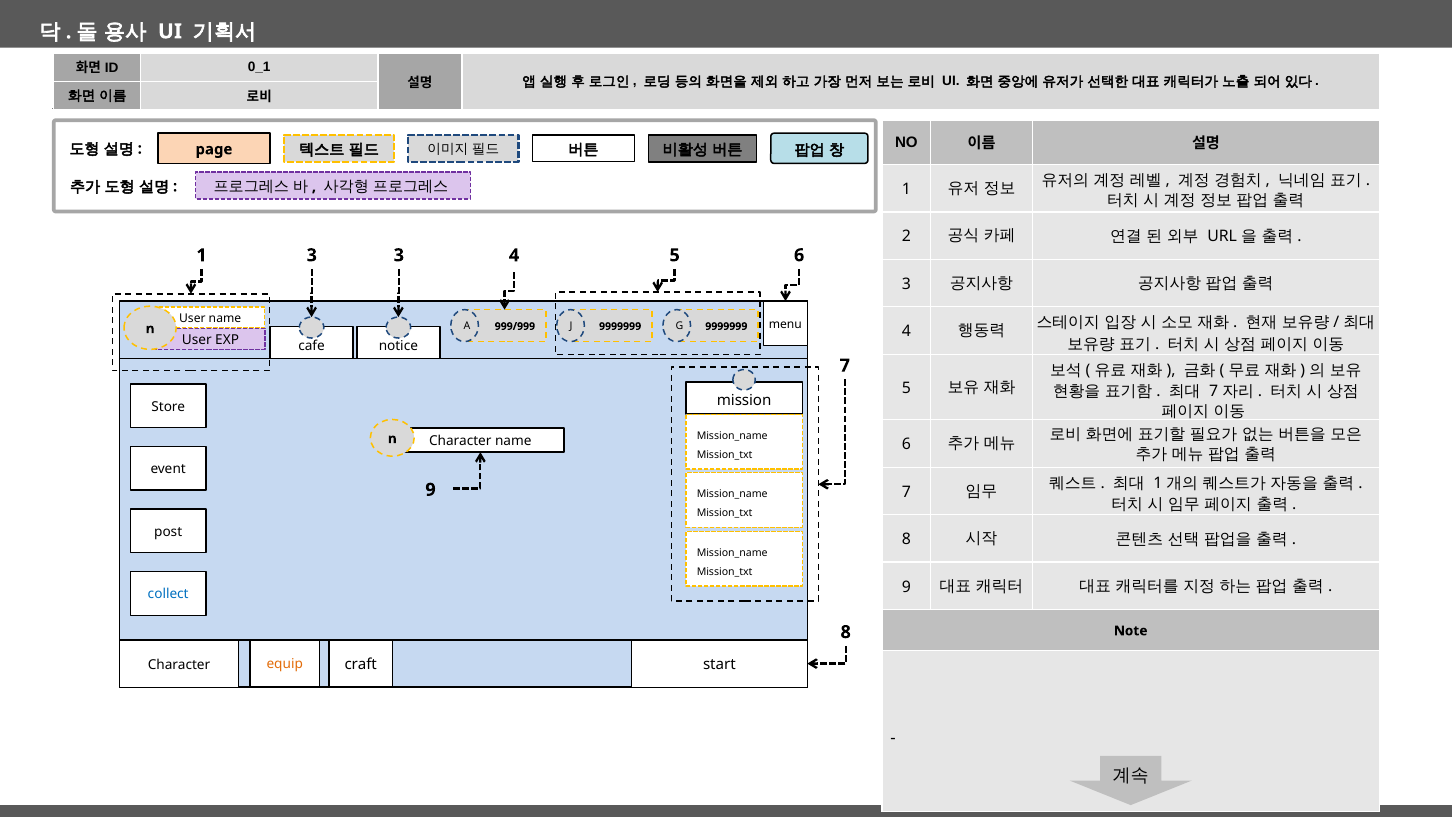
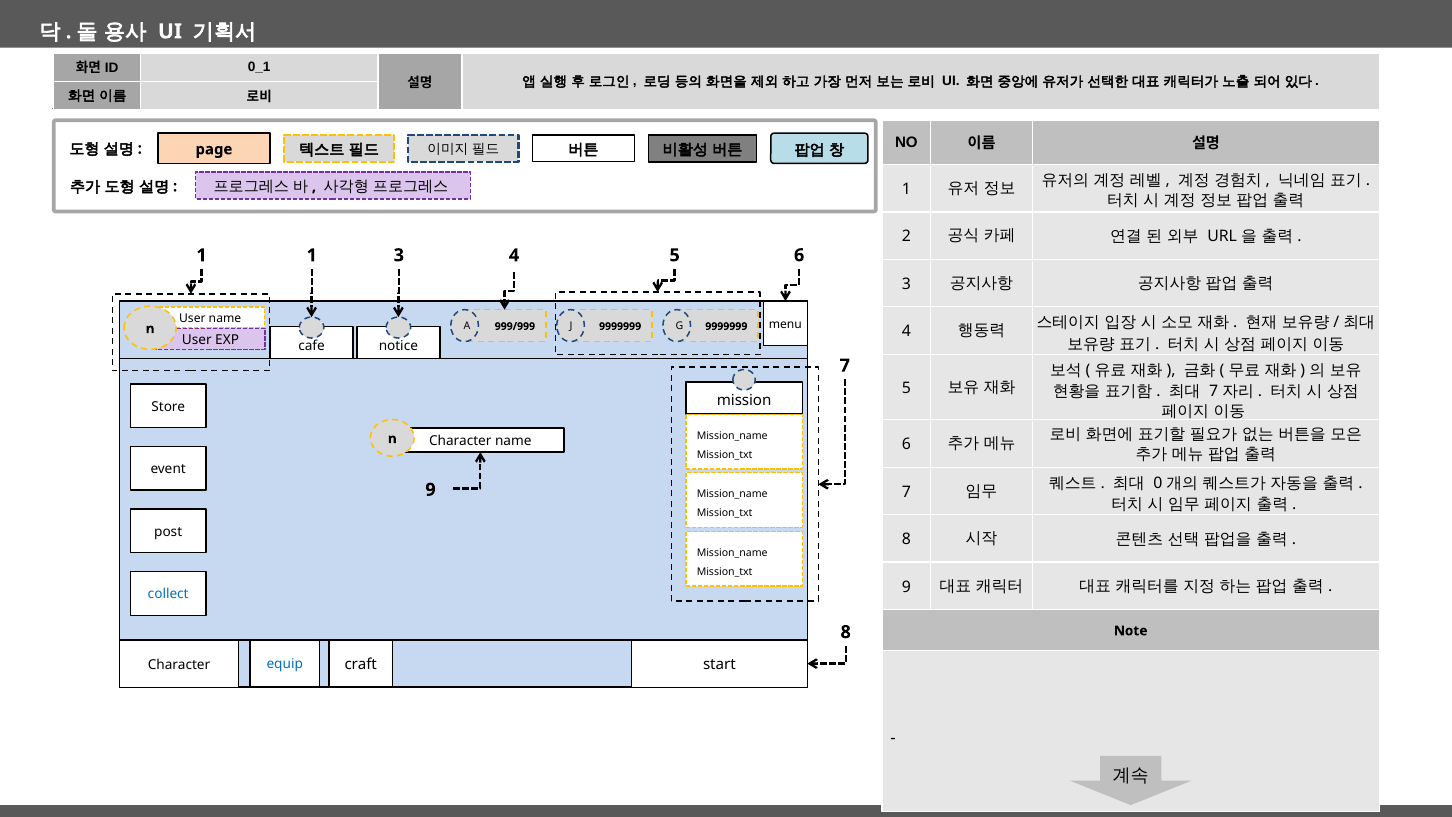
1 3: 3 -> 1
1 at (1158, 483): 1 -> 0
equip colour: orange -> blue
